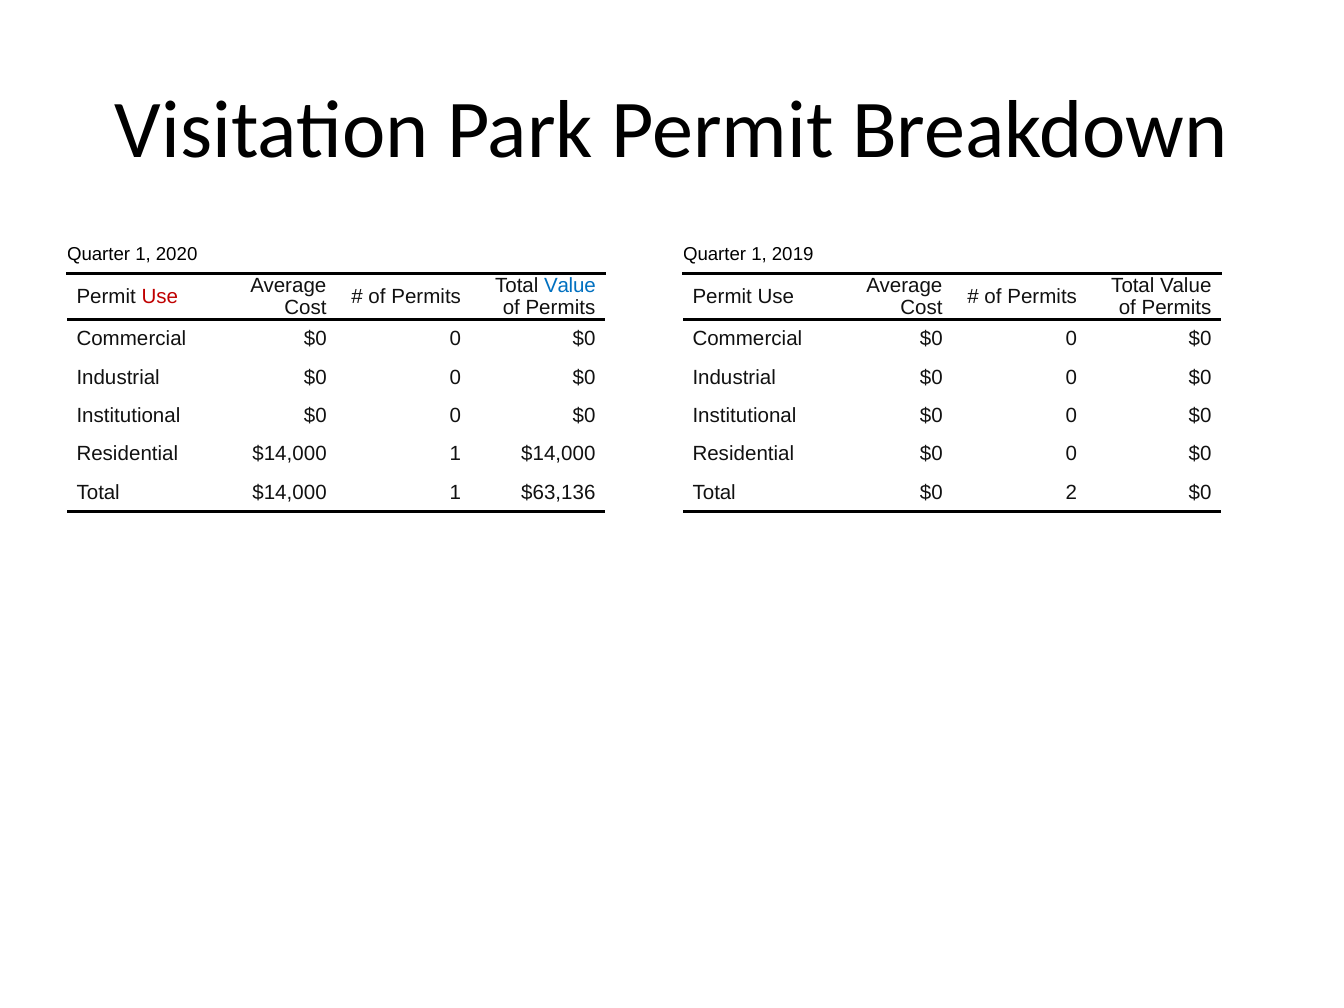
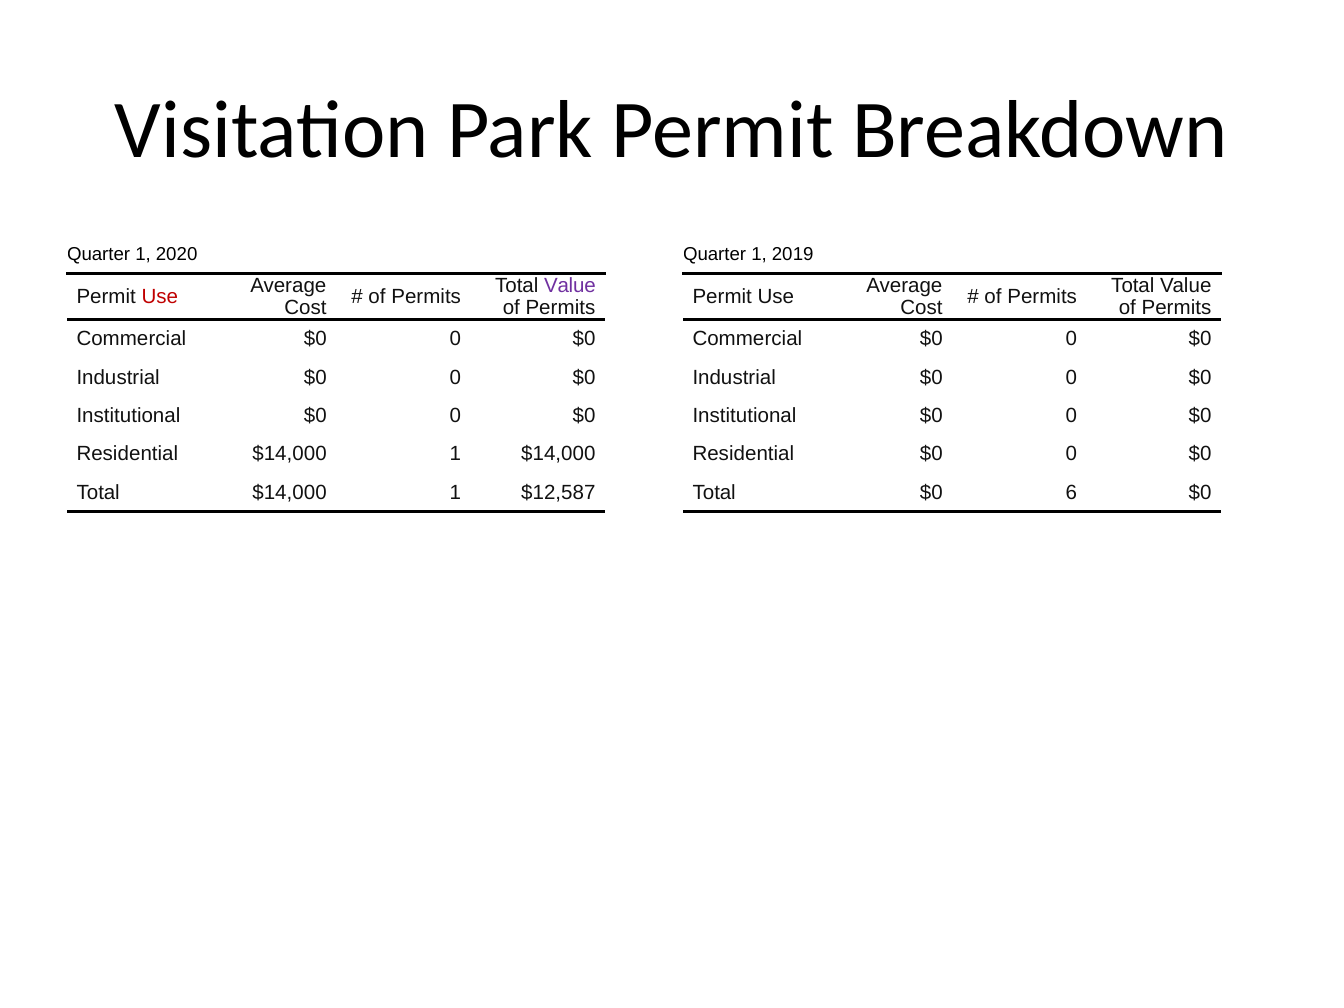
Value at (570, 285) colour: blue -> purple
$63,136: $63,136 -> $12,587
2: 2 -> 6
